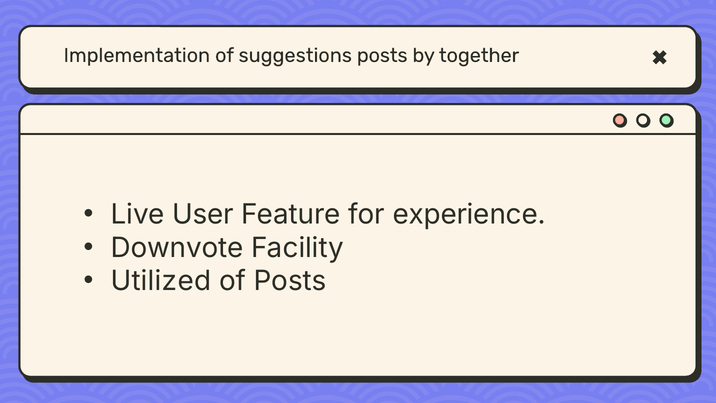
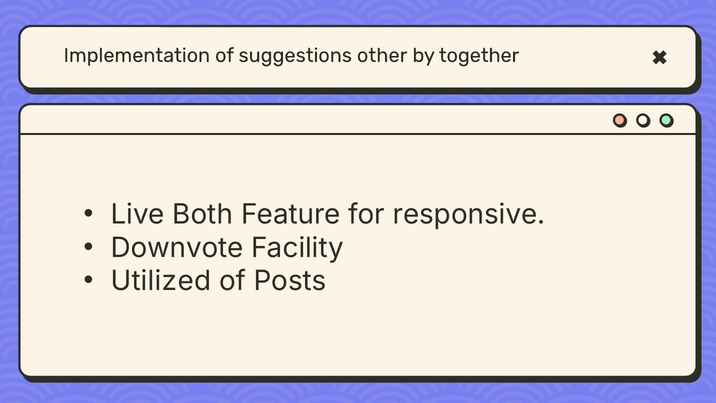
suggestions posts: posts -> other
User: User -> Both
experience: experience -> responsive
